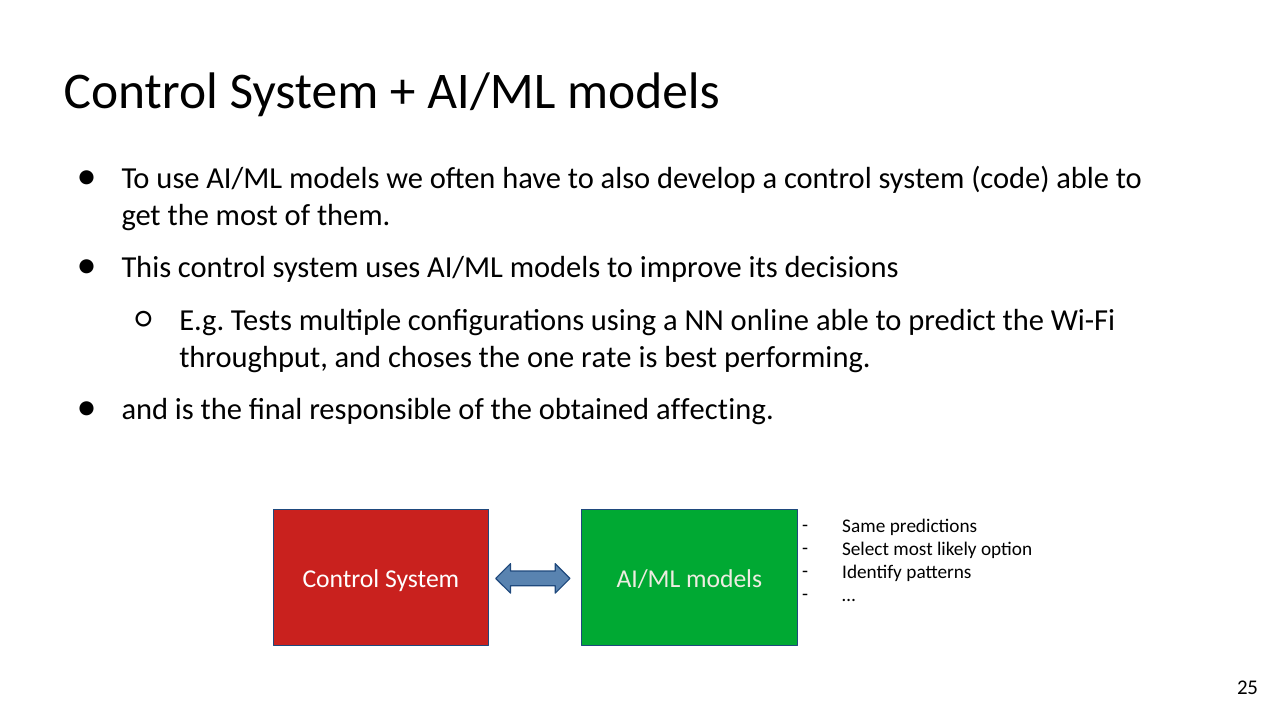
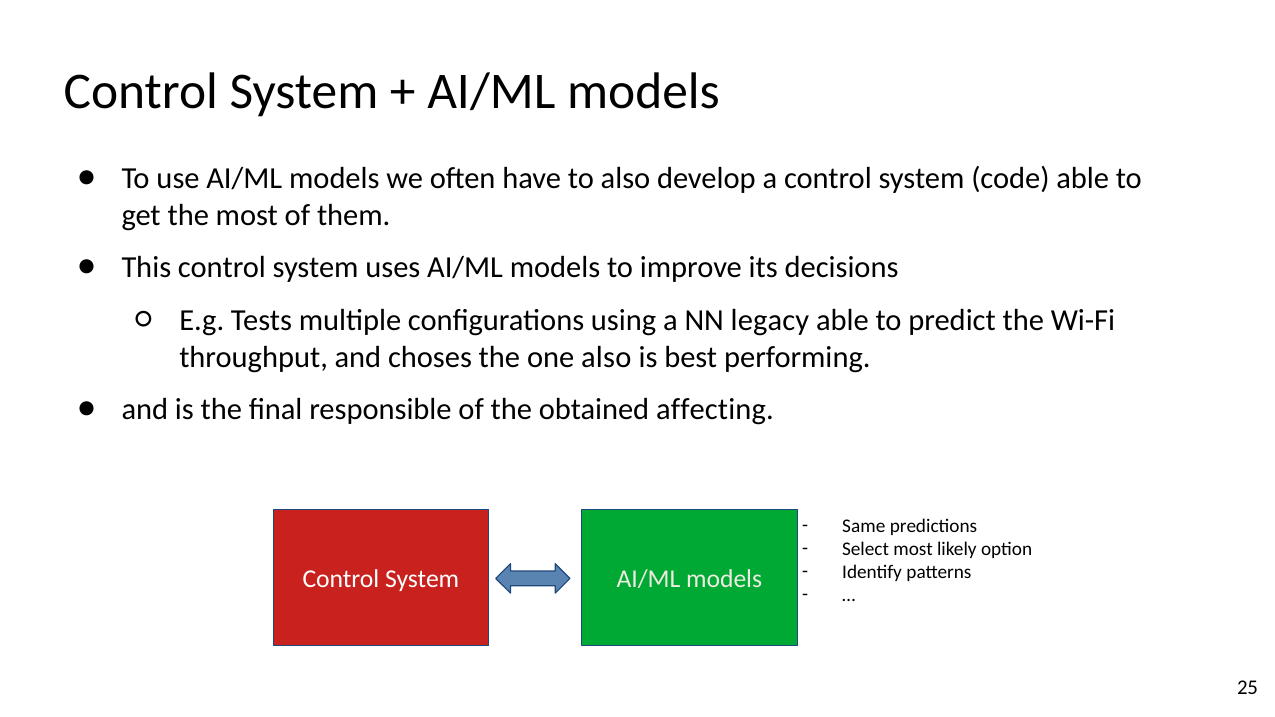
online: online -> legacy
one rate: rate -> also
